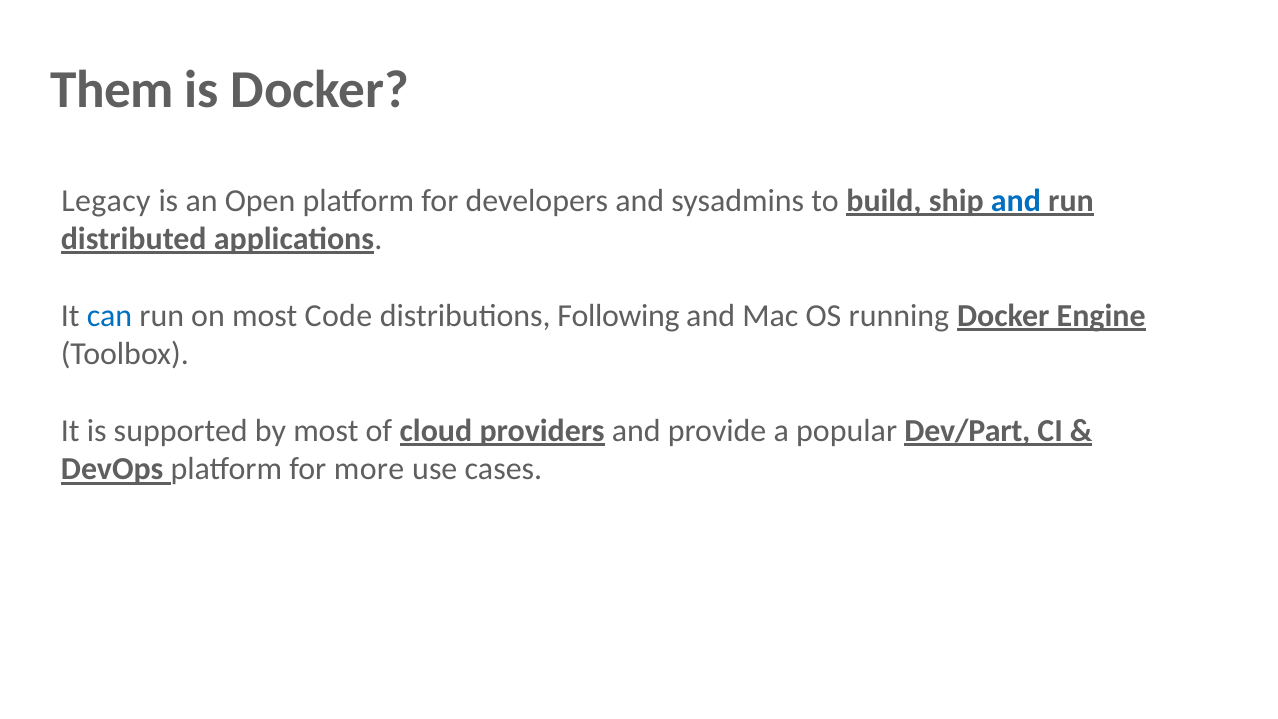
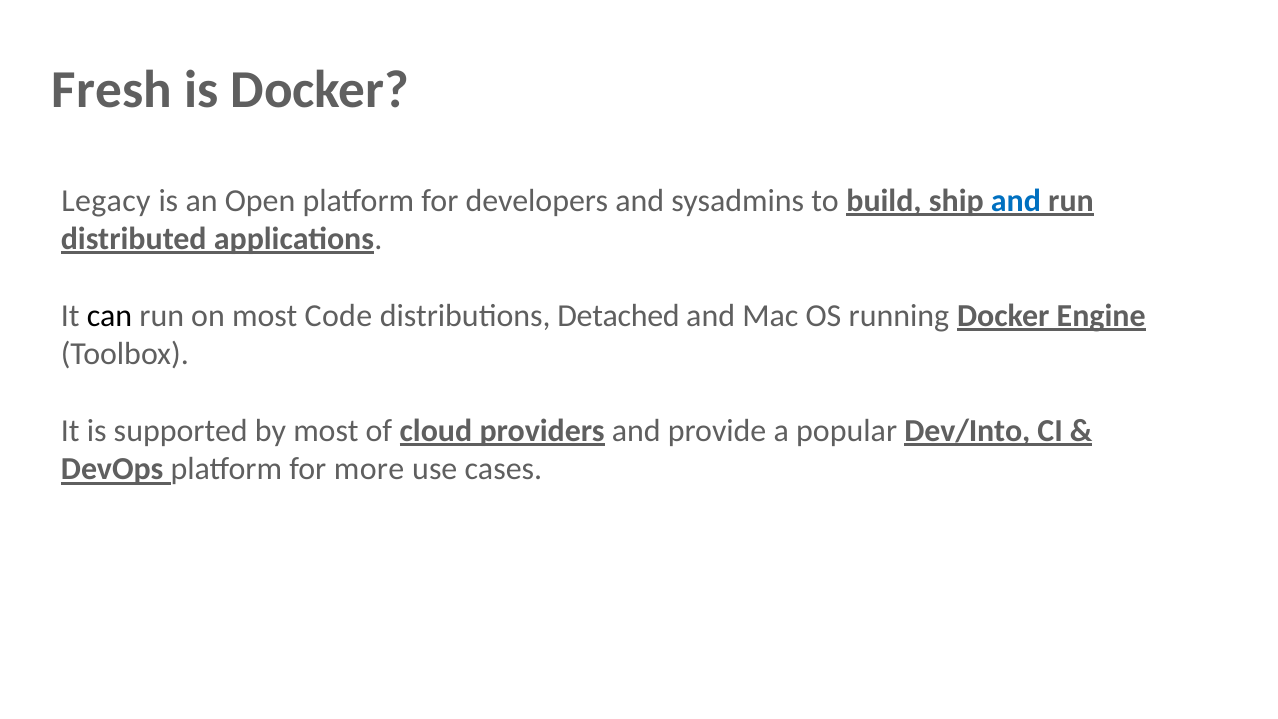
Them: Them -> Fresh
can colour: blue -> black
Following: Following -> Detached
Dev/Part: Dev/Part -> Dev/Into
